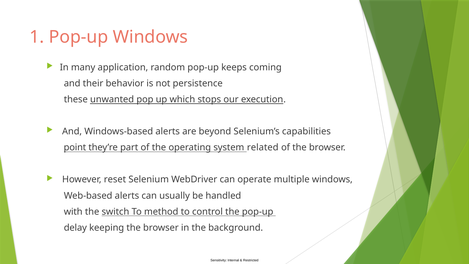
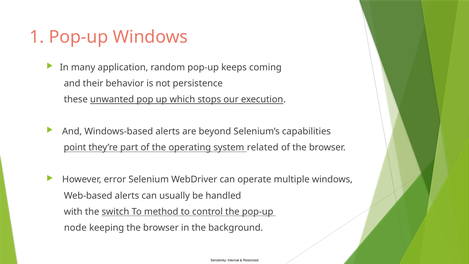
reset: reset -> error
delay: delay -> node
